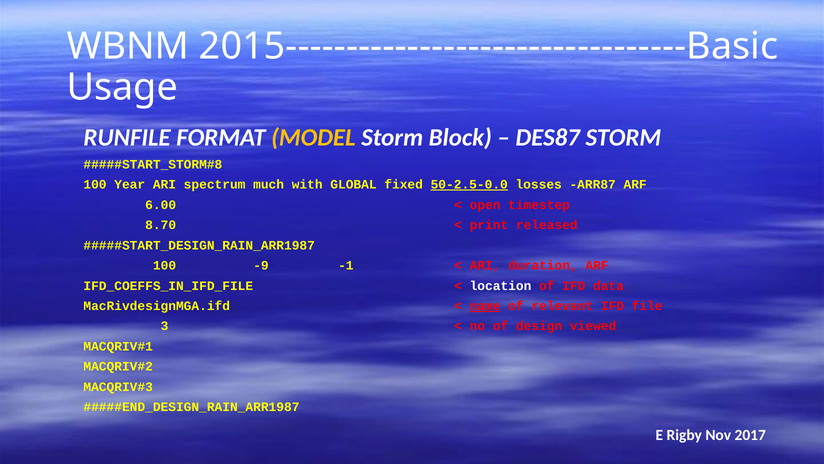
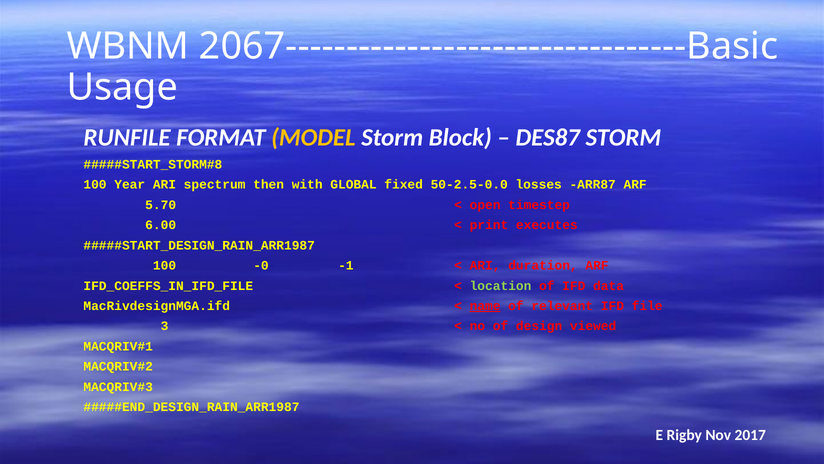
2015---------------------------------Basic: 2015---------------------------------Basic -> 2067---------------------------------Basic
much: much -> then
50-2.5-0.0 underline: present -> none
6.00: 6.00 -> 5.70
8.70: 8.70 -> 6.00
released: released -> executes
-9: -9 -> -0
location colour: white -> light green
